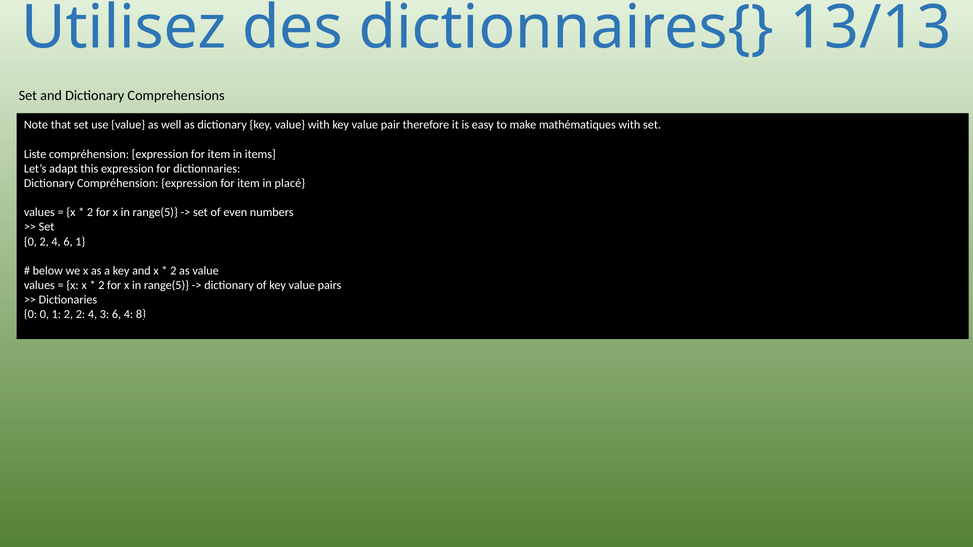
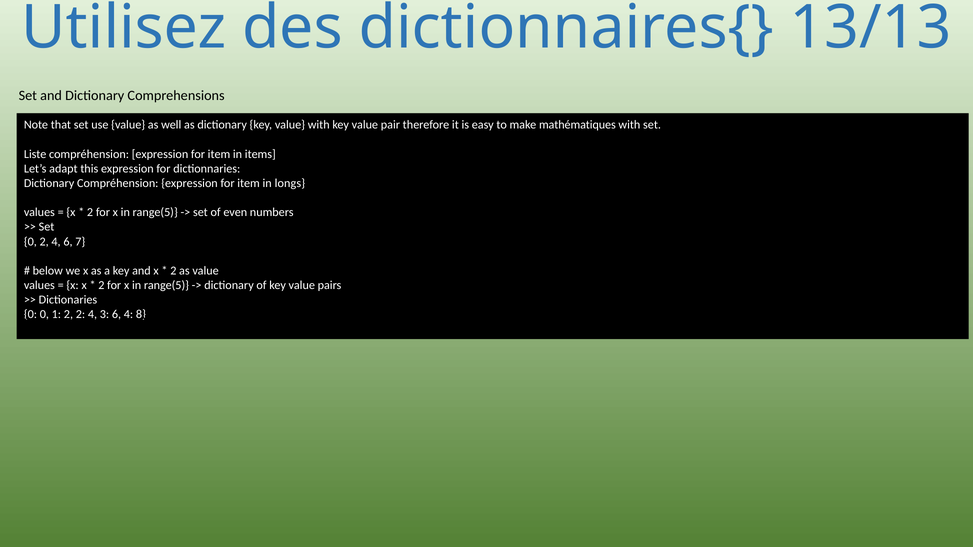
placé: placé -> longs
6 1: 1 -> 7
